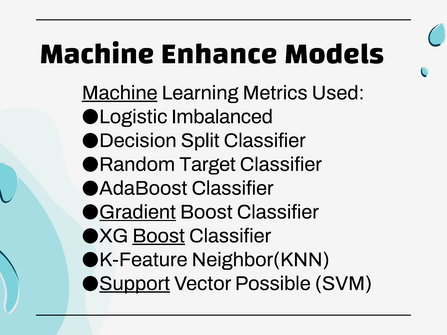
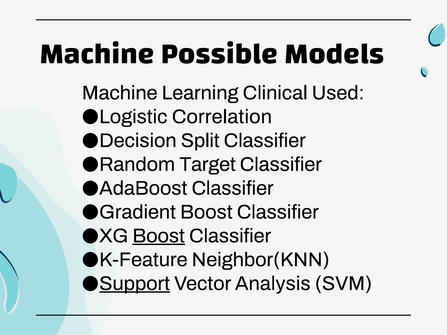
Enhance: Enhance -> Possible
Machine at (120, 93) underline: present -> none
Metrics: Metrics -> Clinical
Imbalanced: Imbalanced -> Correlation
Gradient underline: present -> none
Possible: Possible -> Analysis
